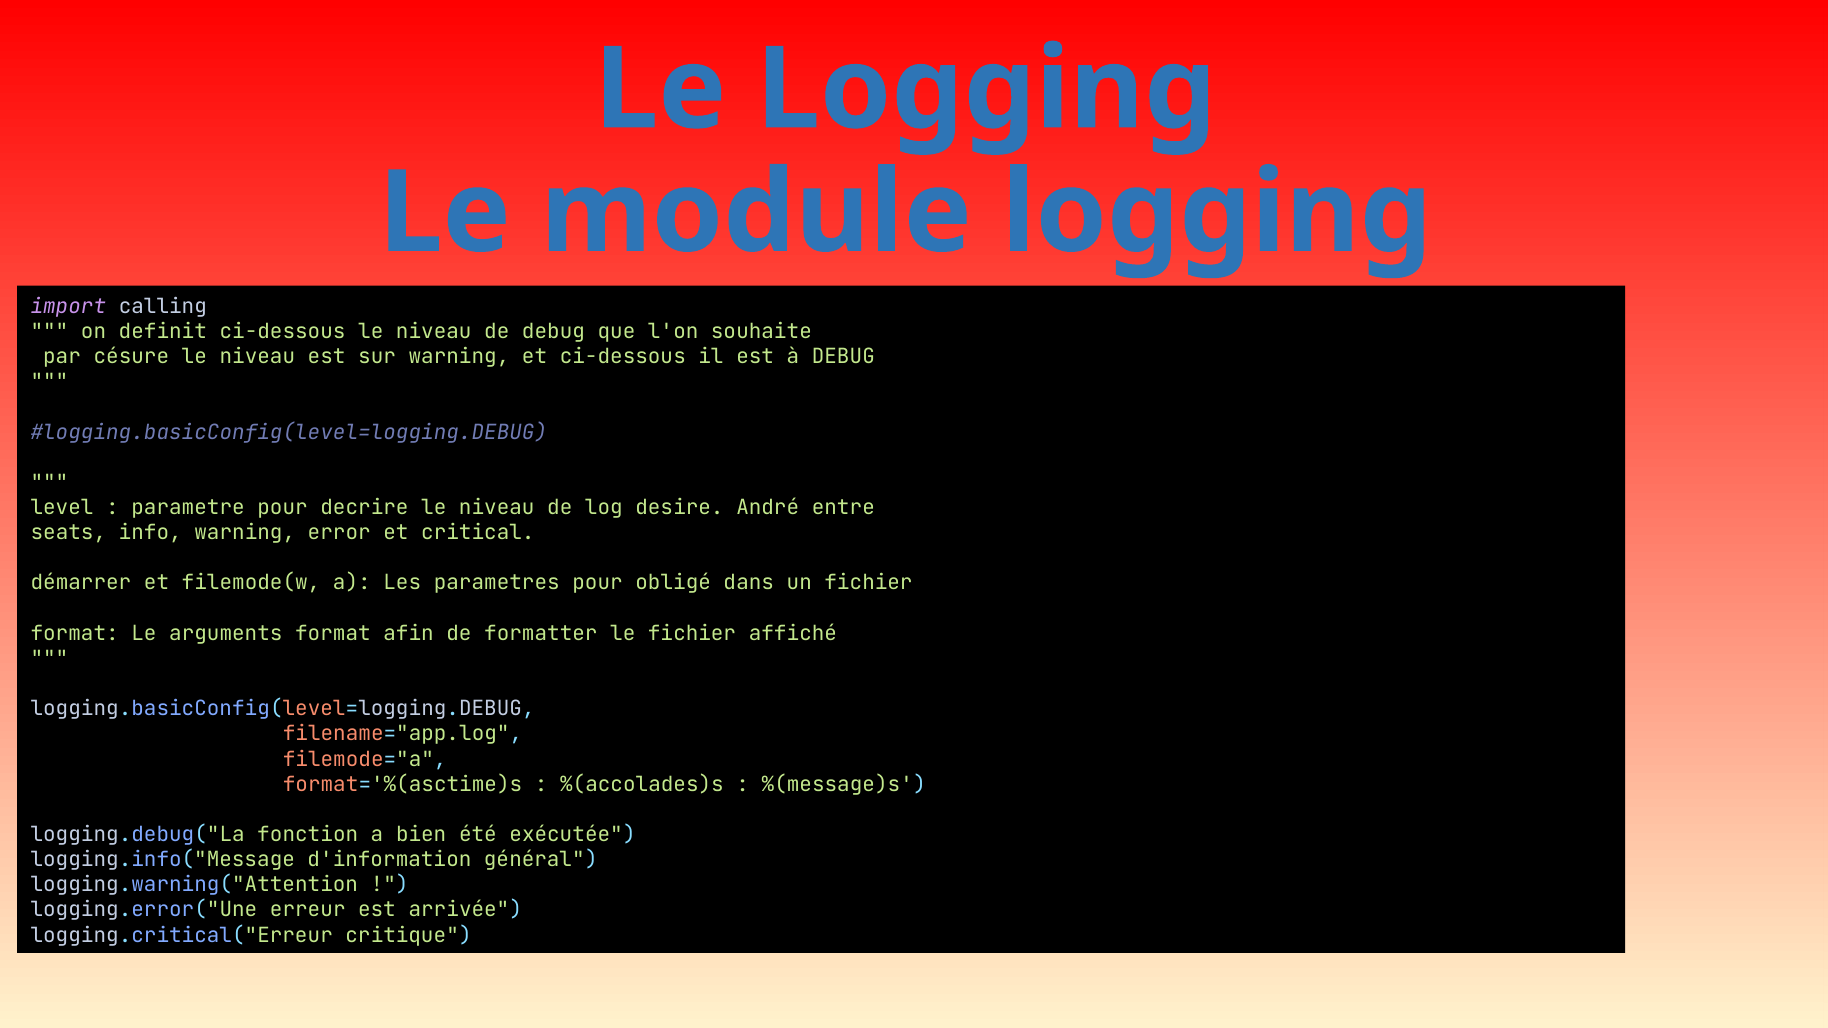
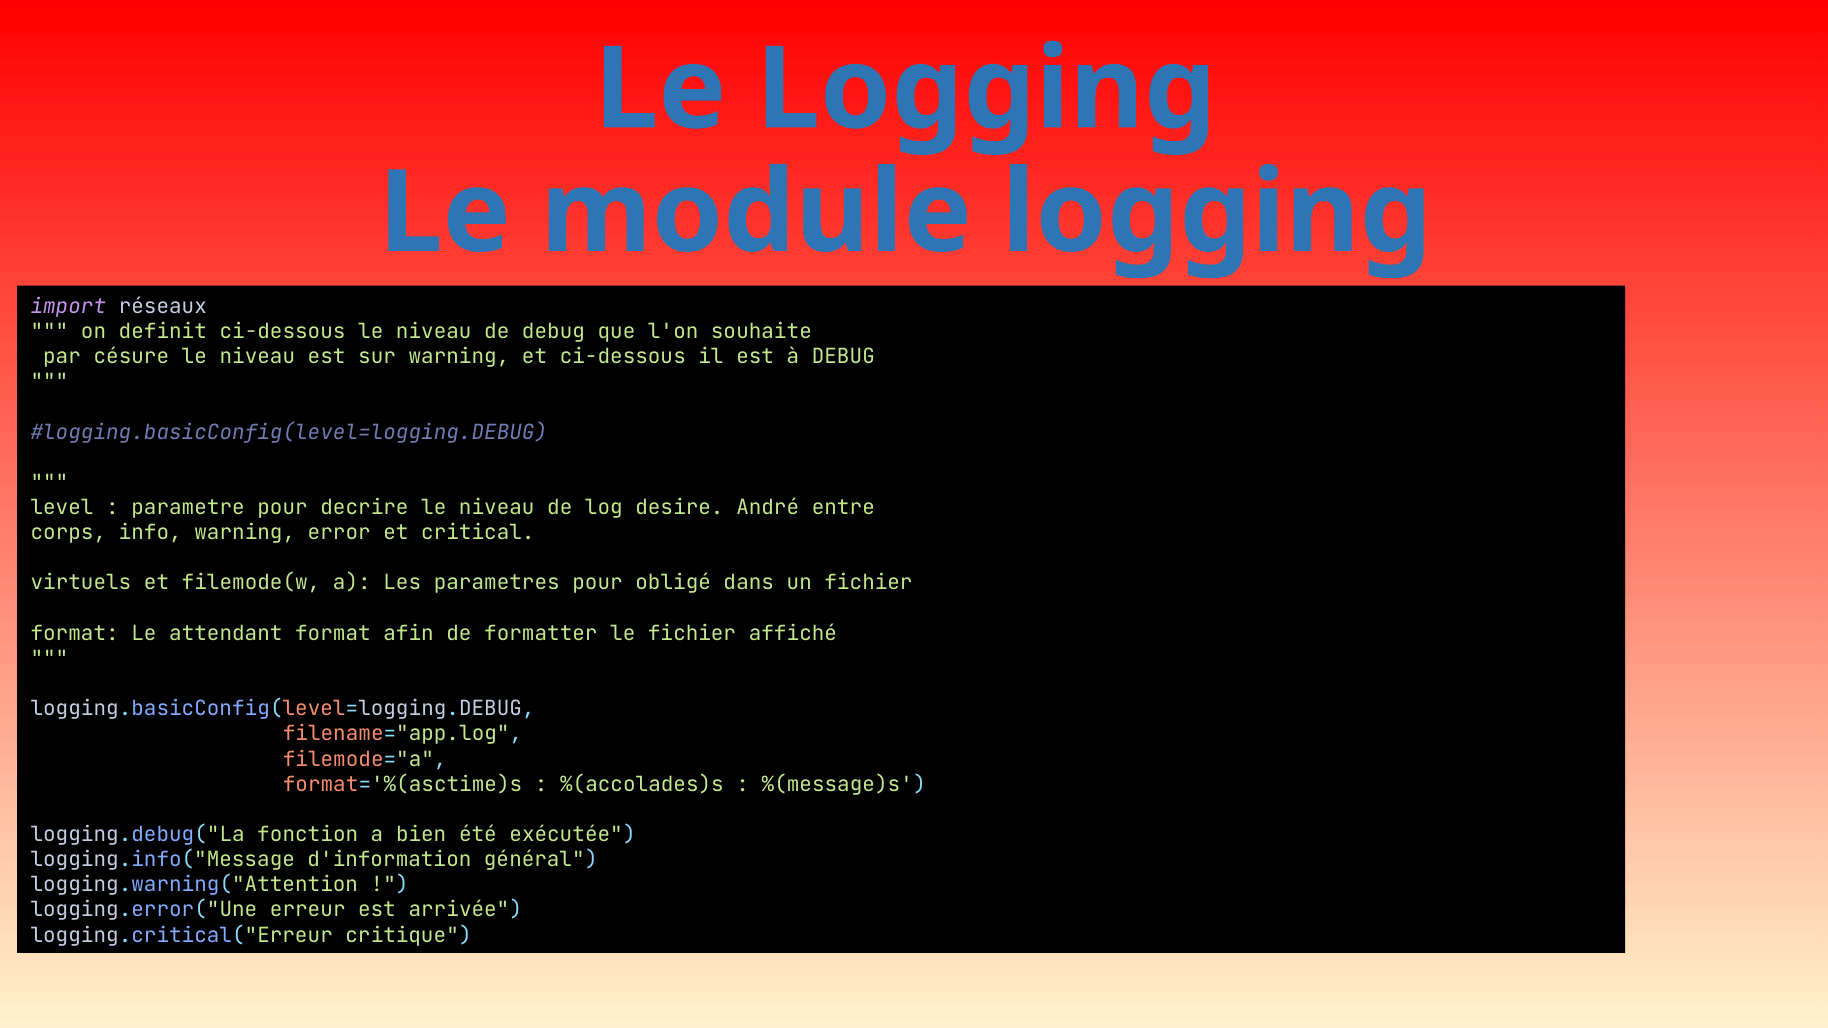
calling: calling -> réseaux
seats: seats -> corps
démarrer: démarrer -> virtuels
arguments: arguments -> attendant
